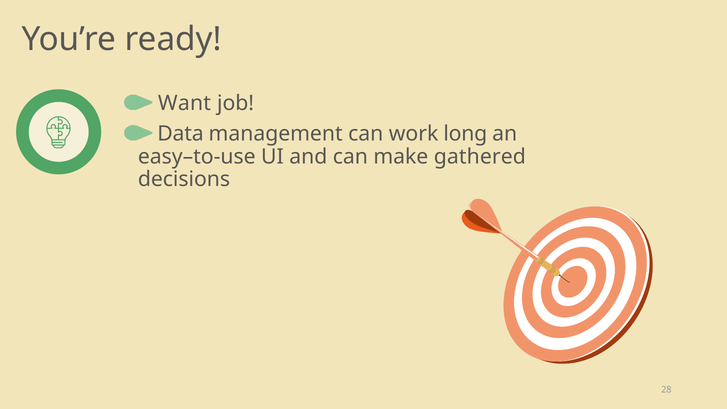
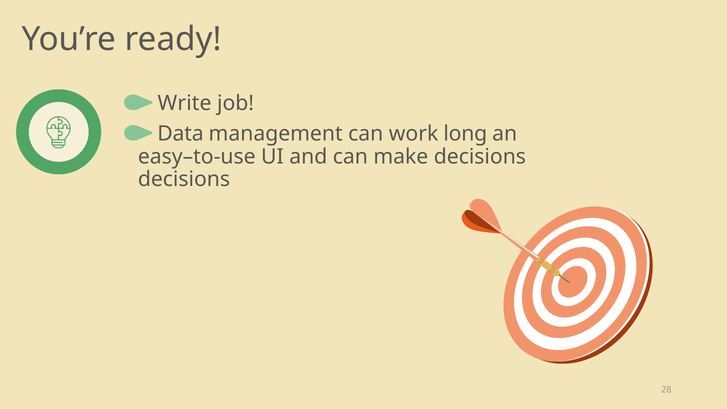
Want: Want -> Write
make gathered: gathered -> decisions
